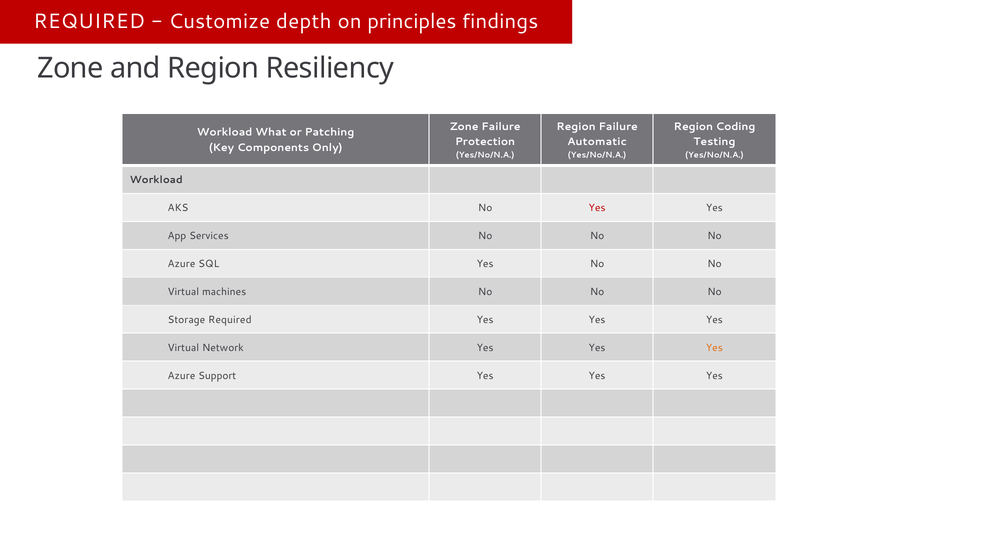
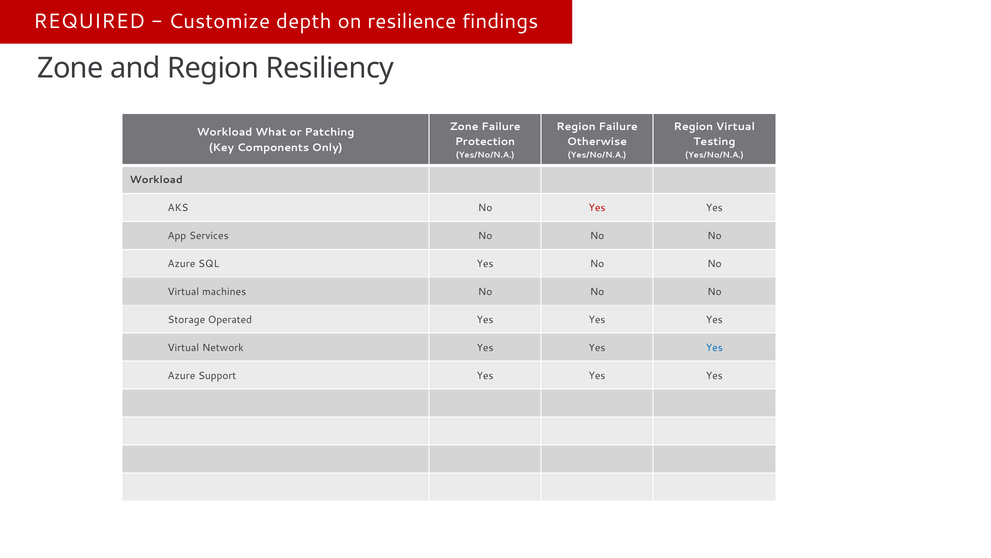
principles: principles -> resilience
Region Coding: Coding -> Virtual
Automatic: Automatic -> Otherwise
Storage Required: Required -> Operated
Yes at (714, 347) colour: orange -> blue
